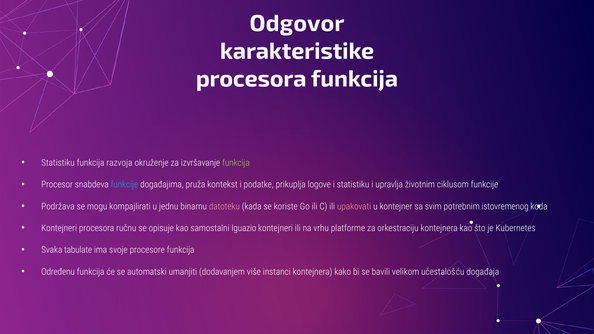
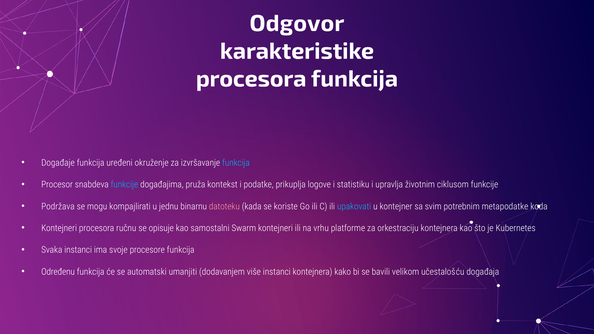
Statistiku at (58, 163): Statistiku -> Događaje
razvoja: razvoja -> uređeni
funkcija at (236, 163) colour: light green -> light blue
upakovati colour: pink -> light blue
istovremenog: istovremenog -> metapodatke
Iguazio: Iguazio -> Swarm
Svaka tabulate: tabulate -> instanci
